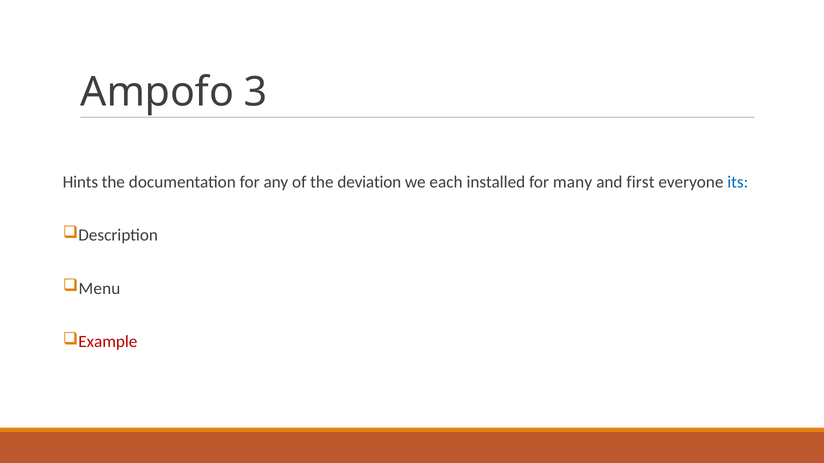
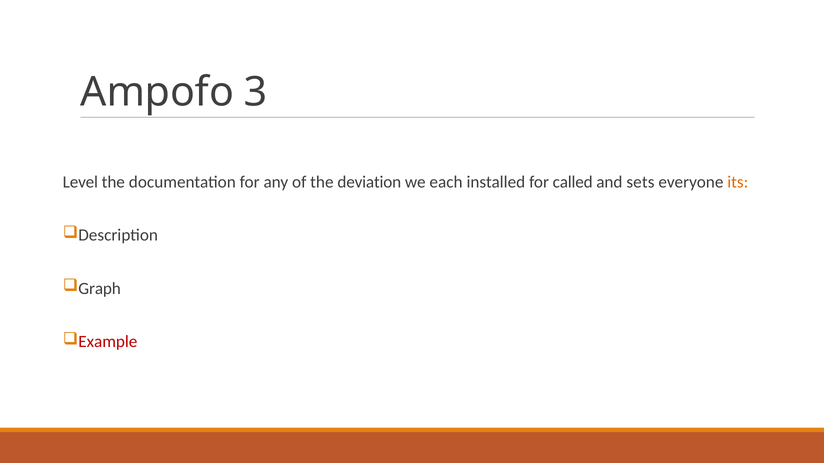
Hints: Hints -> Level
many: many -> called
first: first -> sets
its colour: blue -> orange
Menu: Menu -> Graph
